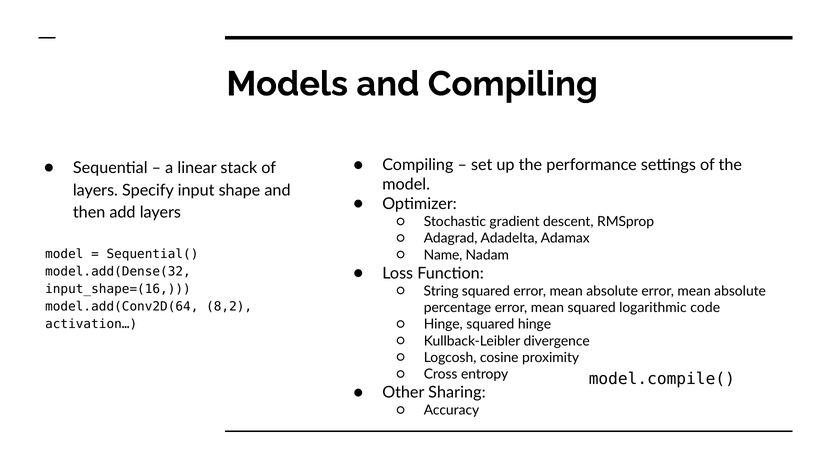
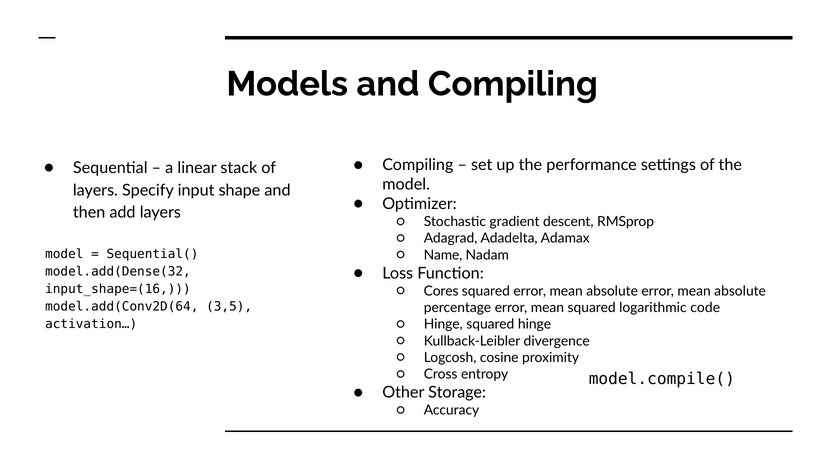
String: String -> Cores
8,2: 8,2 -> 3,5
Sharing: Sharing -> Storage
